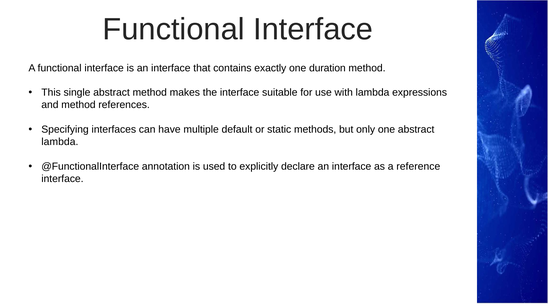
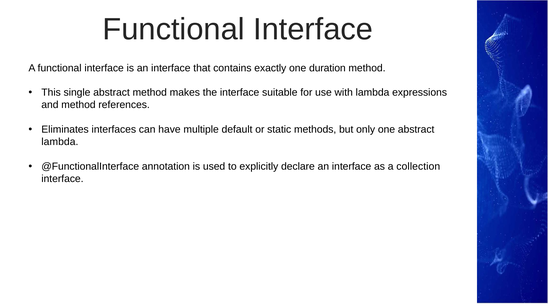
Specifying: Specifying -> Eliminates
reference: reference -> collection
